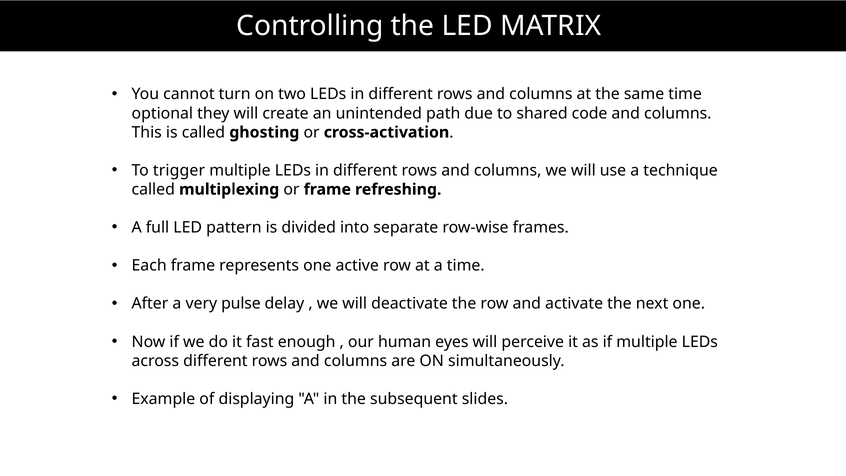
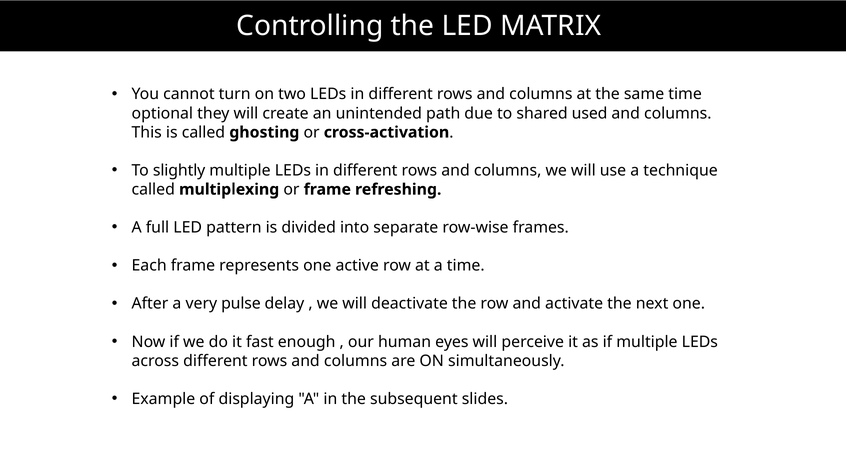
code: code -> used
trigger: trigger -> slightly
